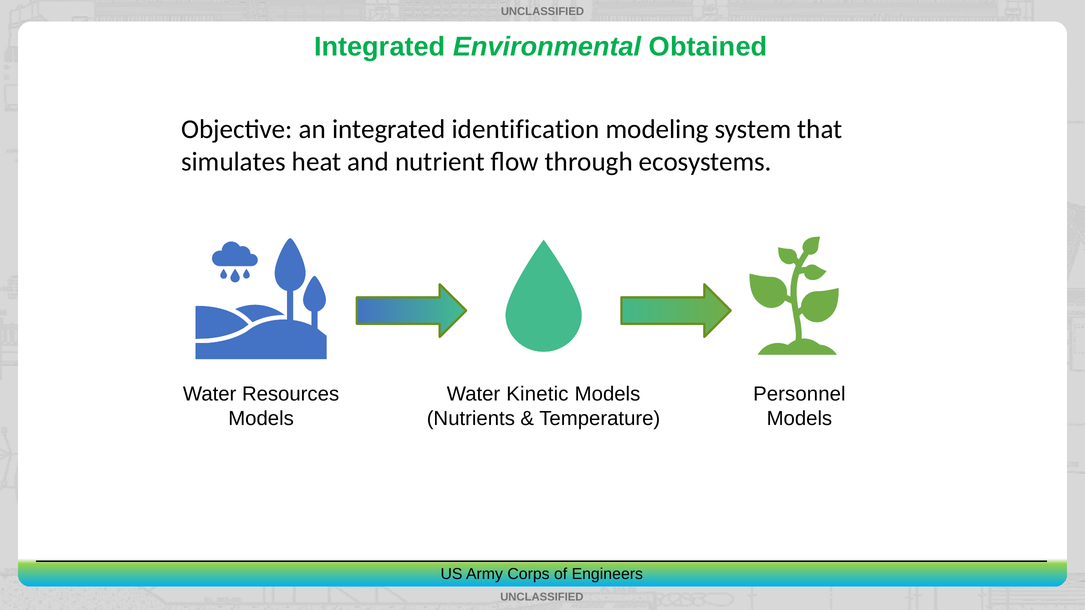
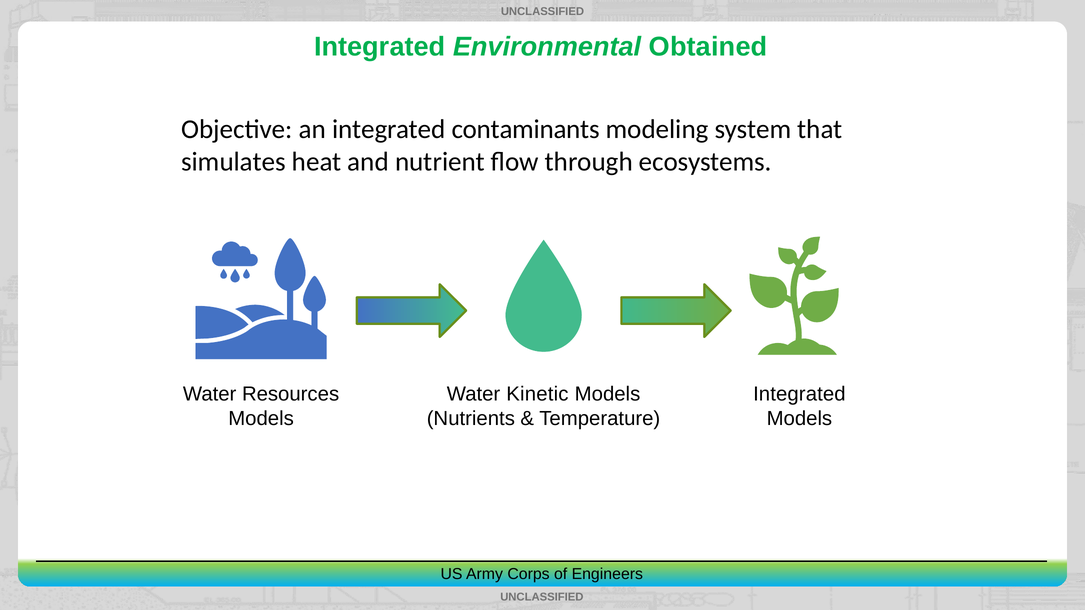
identification: identification -> contaminants
Personnel at (799, 394): Personnel -> Integrated
